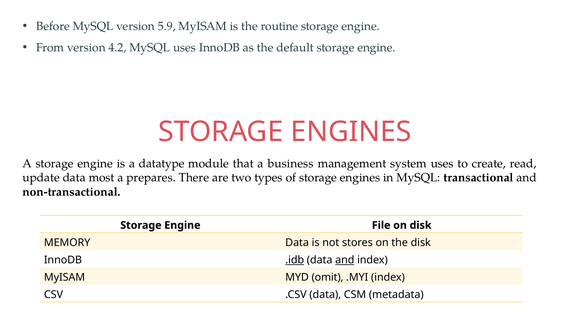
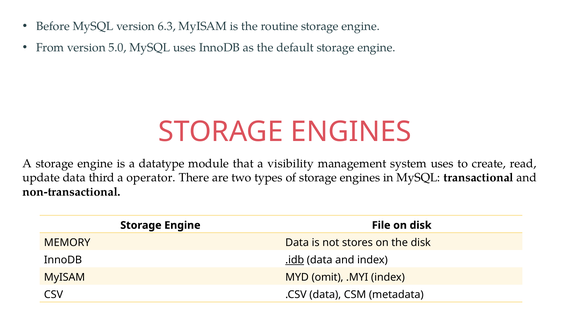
5.9: 5.9 -> 6.3
4.2: 4.2 -> 5.0
business: business -> visibility
most: most -> third
prepares: prepares -> operator
and at (345, 260) underline: present -> none
